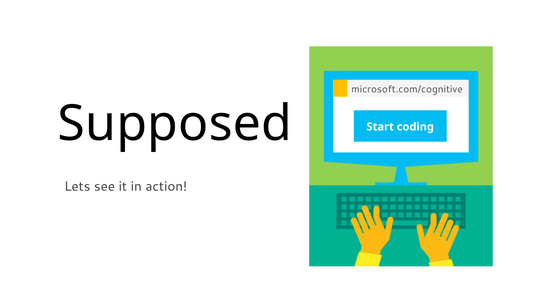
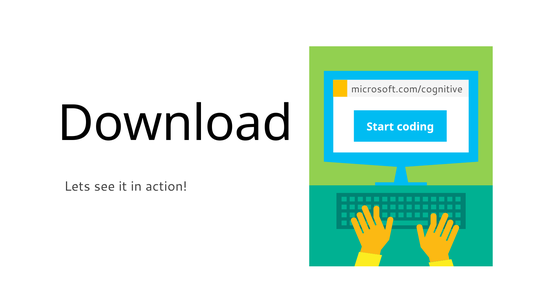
Supposed: Supposed -> Download
